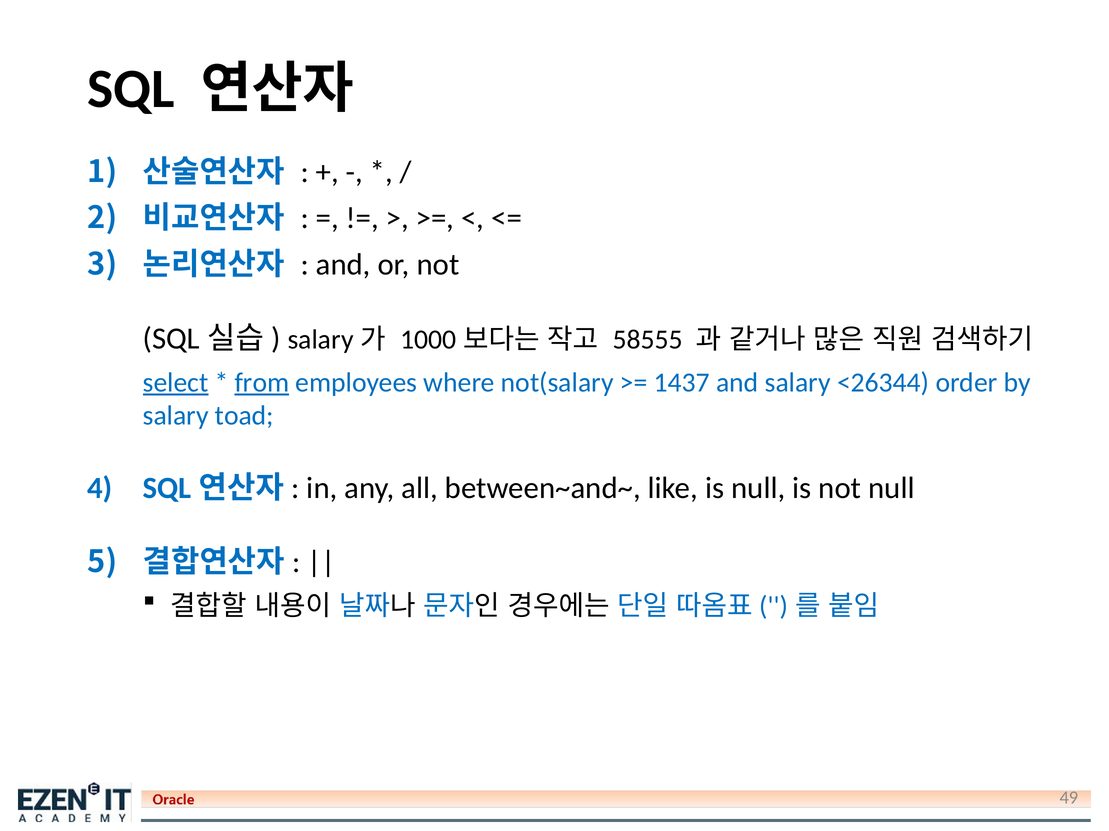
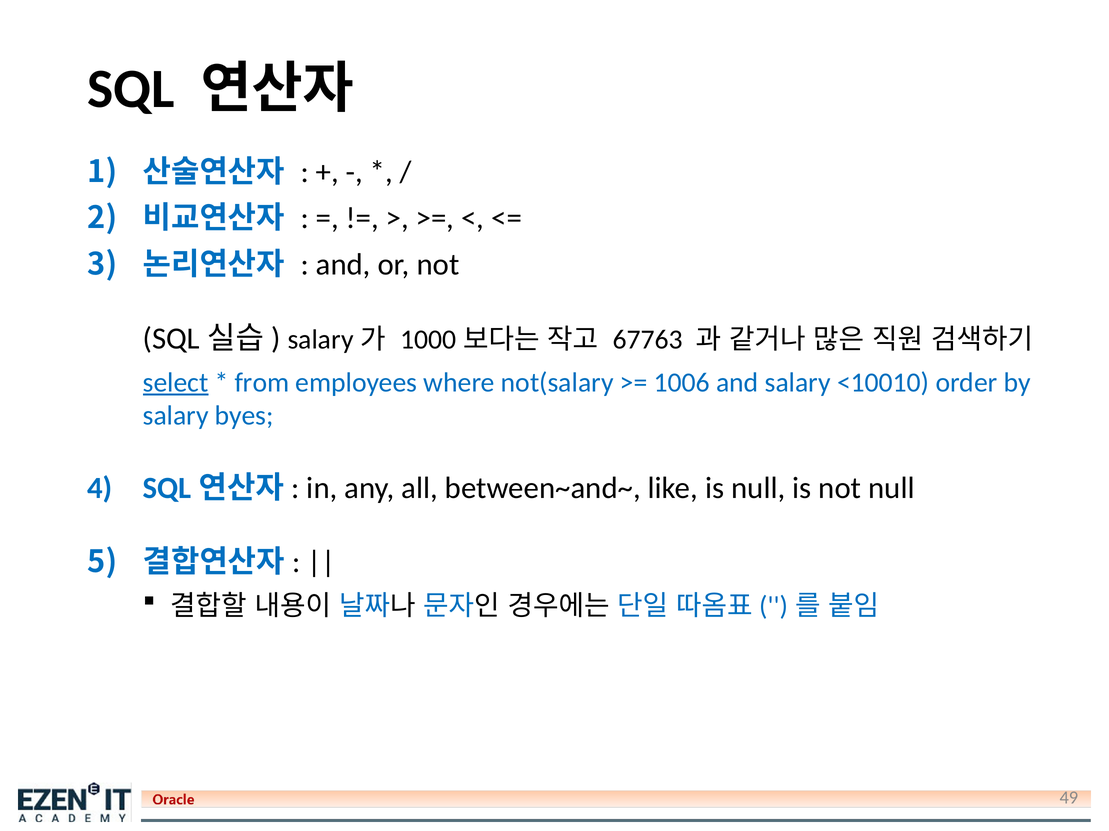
58555: 58555 -> 67763
from underline: present -> none
1437: 1437 -> 1006
<26344: <26344 -> <10010
toad: toad -> byes
